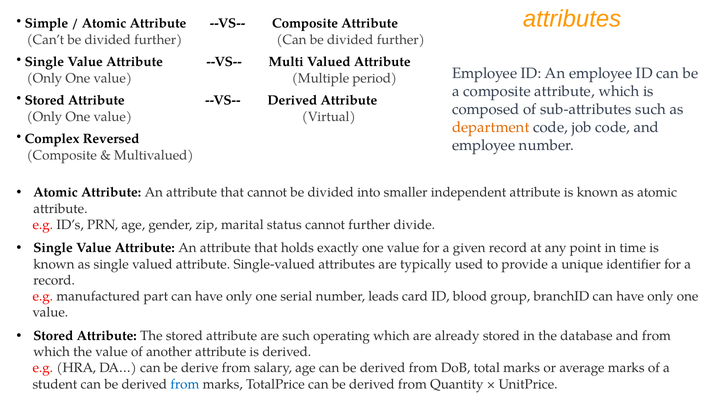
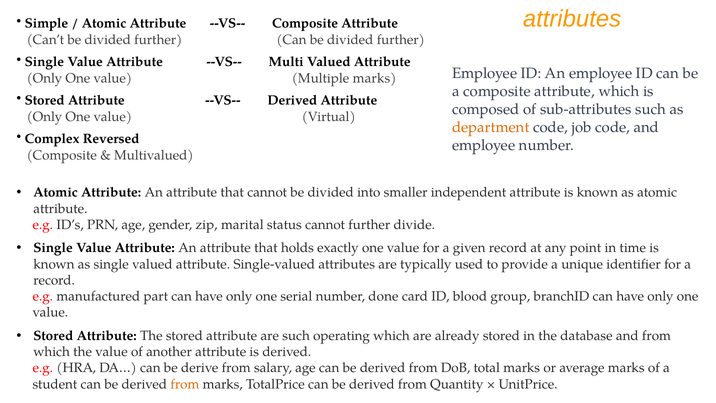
Multiple period: period -> marks
leads: leads -> done
from at (185, 384) colour: blue -> orange
